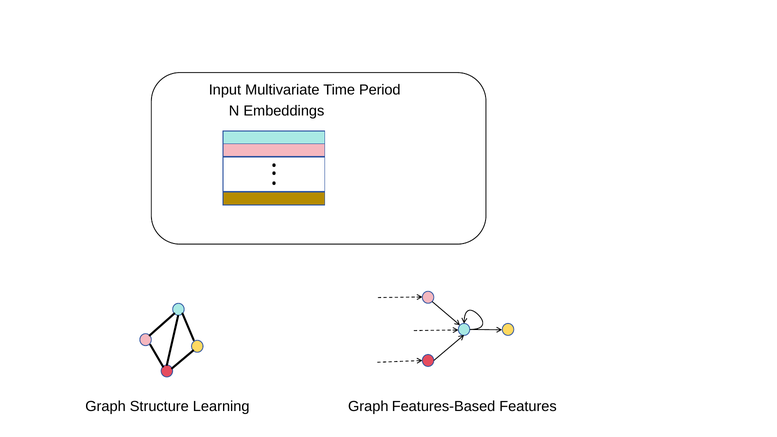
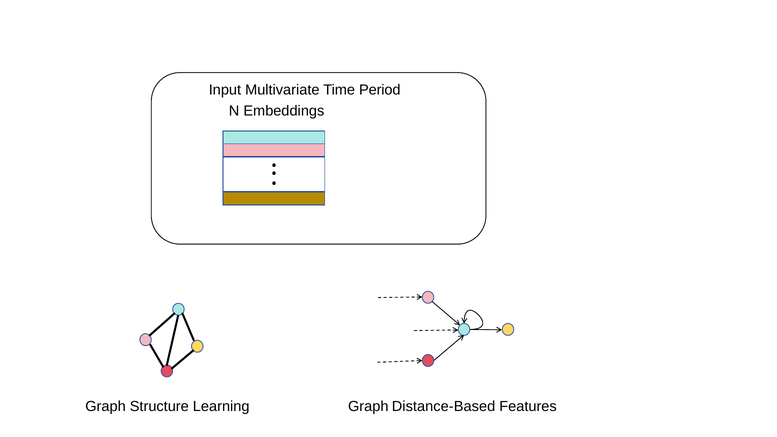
Features-Based: Features-Based -> Distance-Based
